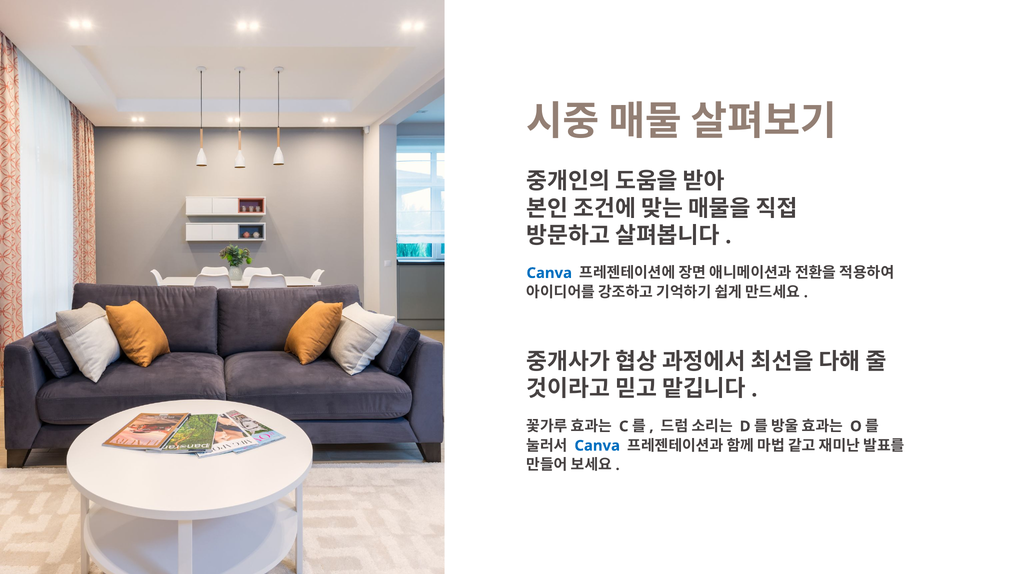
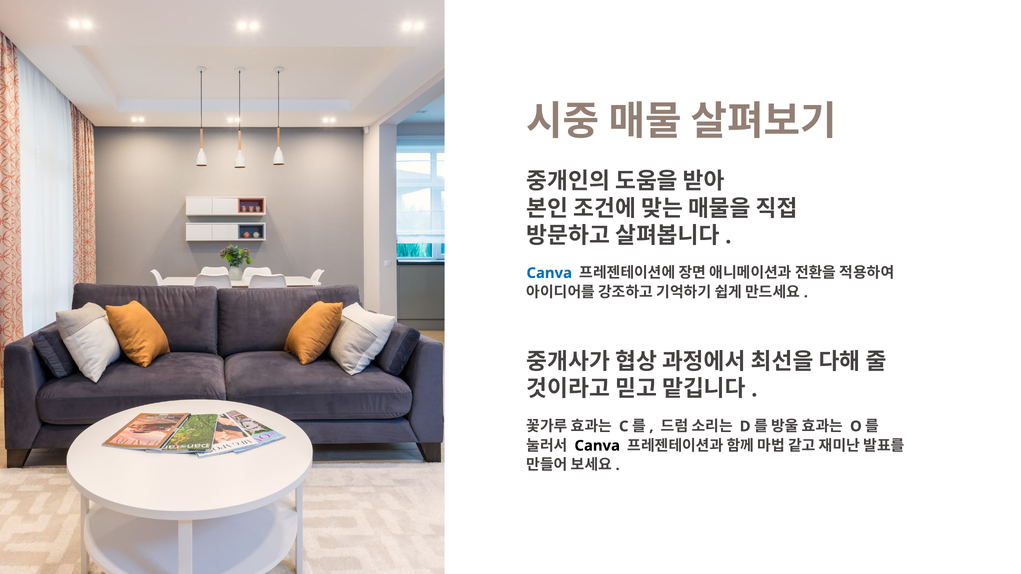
Canva at (597, 446) colour: blue -> black
